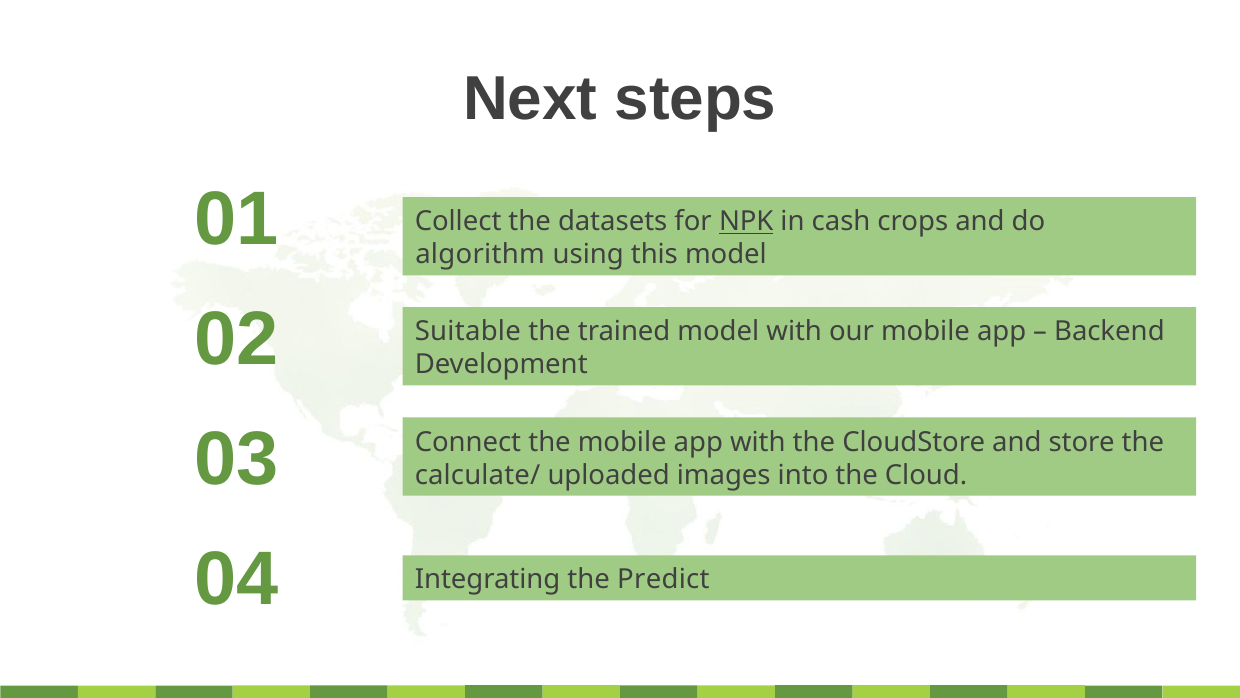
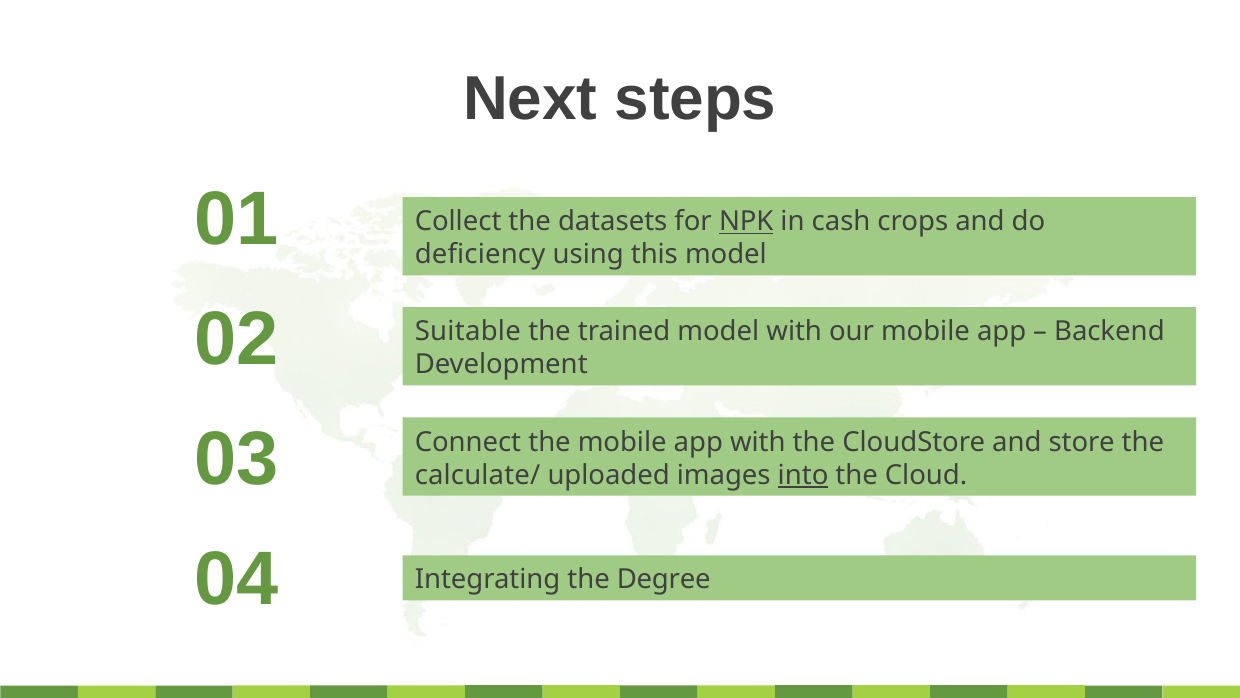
algorithm: algorithm -> deficiency
into underline: none -> present
Predict: Predict -> Degree
